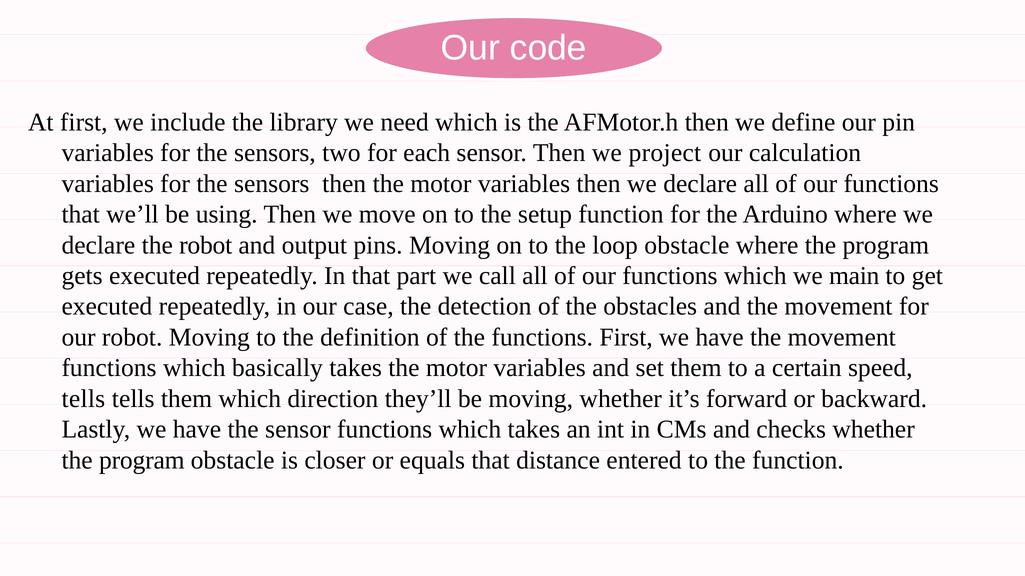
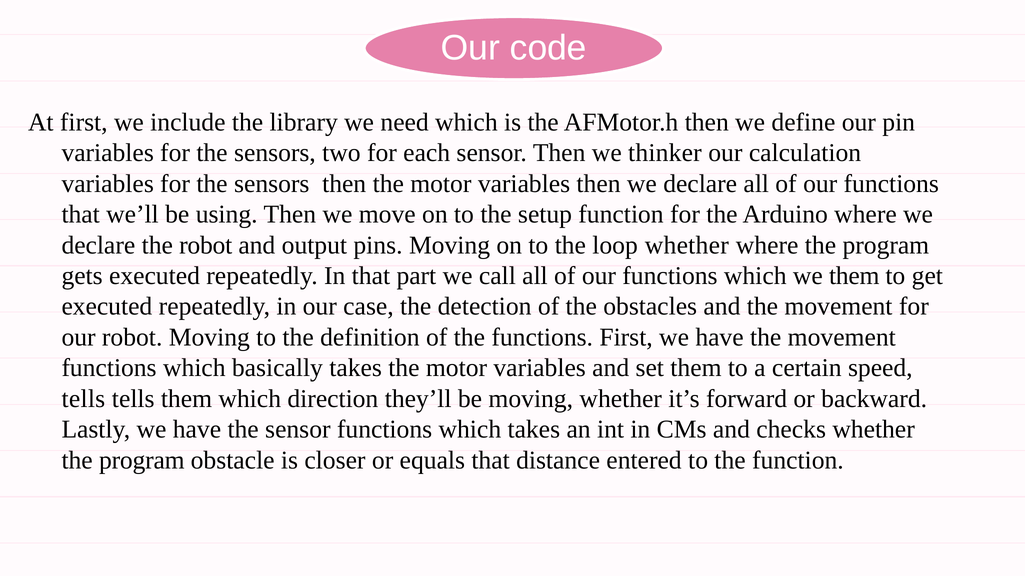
project: project -> thinker
loop obstacle: obstacle -> whether
we main: main -> them
